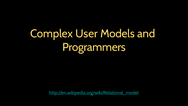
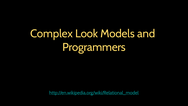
User: User -> Look
